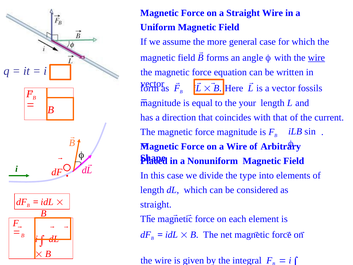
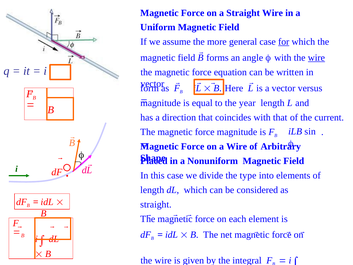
for underline: none -> present
fossils: fossils -> versus
your: your -> year
